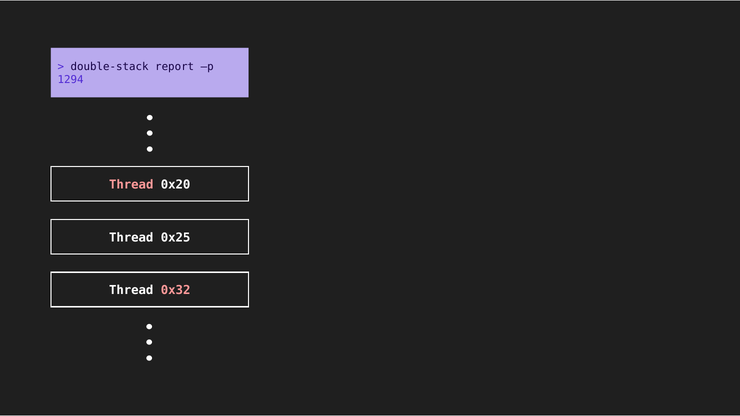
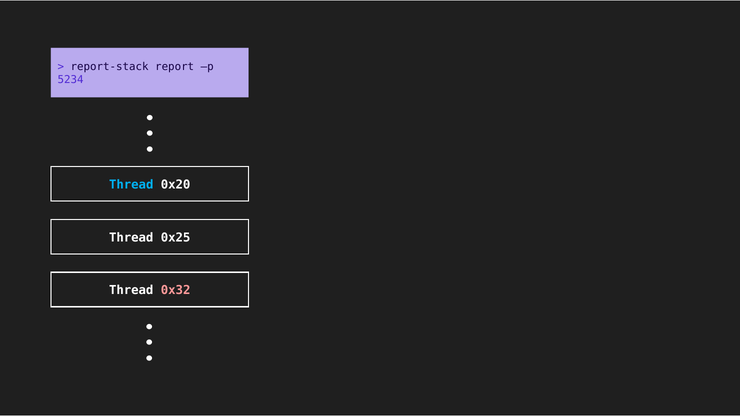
double-stack: double-stack -> report-stack
1294: 1294 -> 5234
Thread at (131, 185) colour: pink -> light blue
